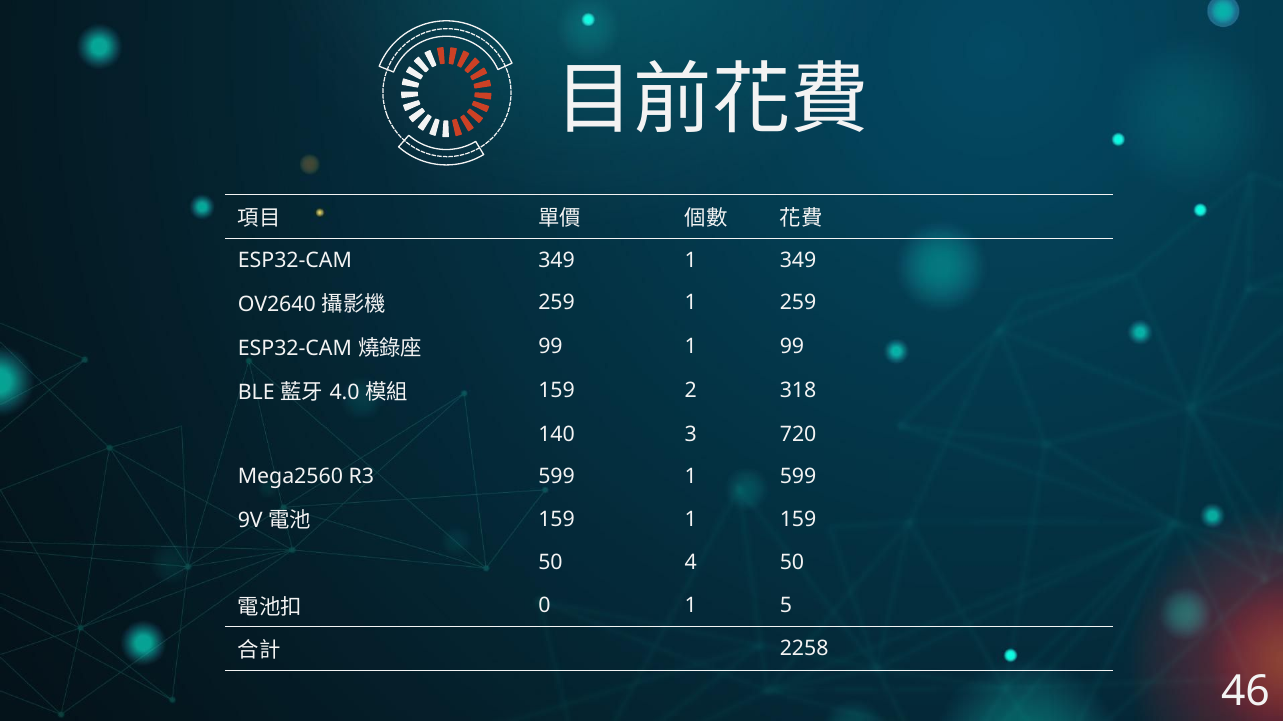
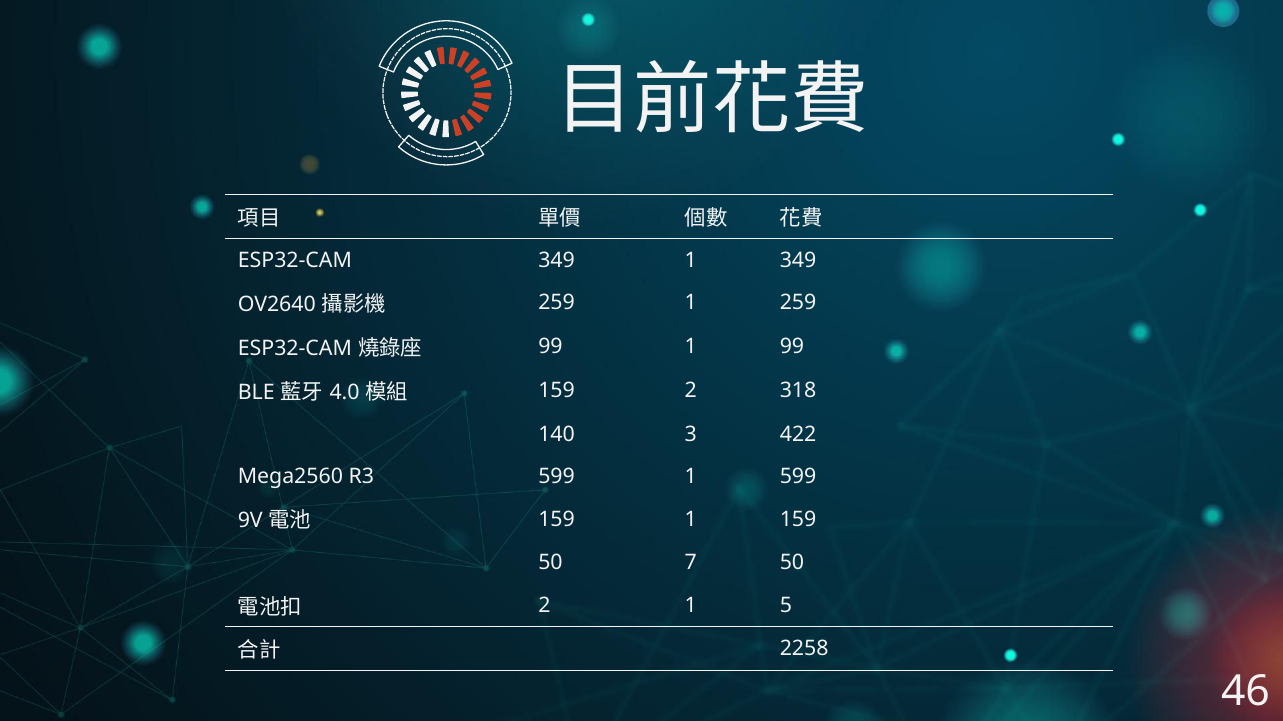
720: 720 -> 422
4: 4 -> 7
0 at (544, 606): 0 -> 2
